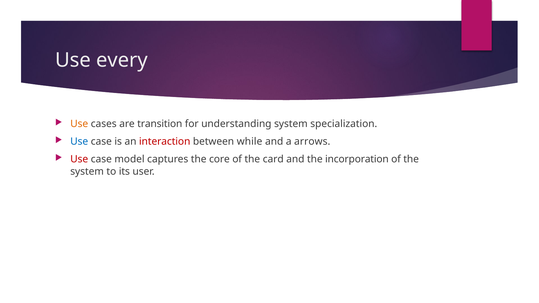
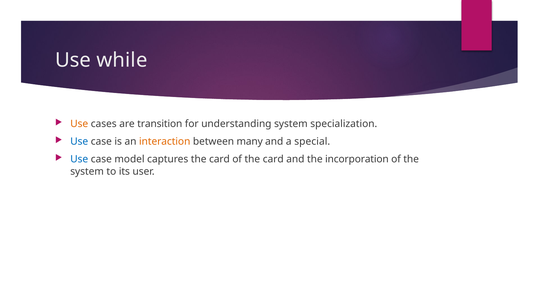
every: every -> while
interaction colour: red -> orange
while: while -> many
arrows: arrows -> special
Use at (79, 159) colour: red -> blue
captures the core: core -> card
